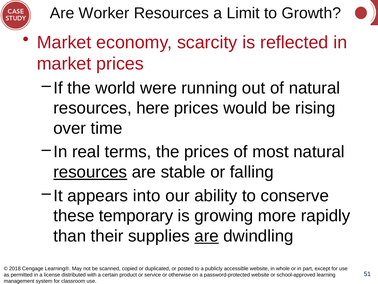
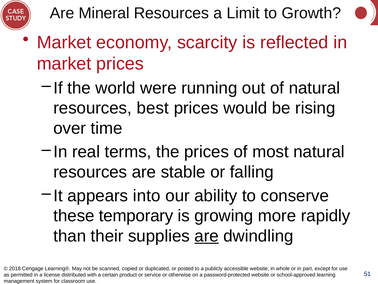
Worker: Worker -> Mineral
here: here -> best
resources at (90, 172) underline: present -> none
